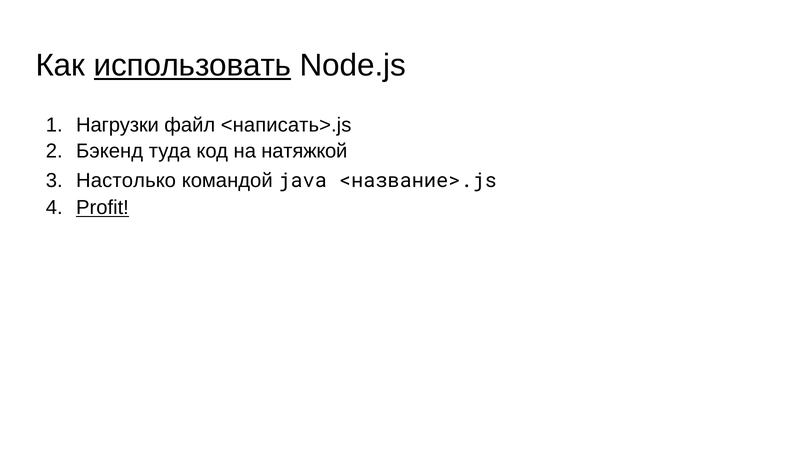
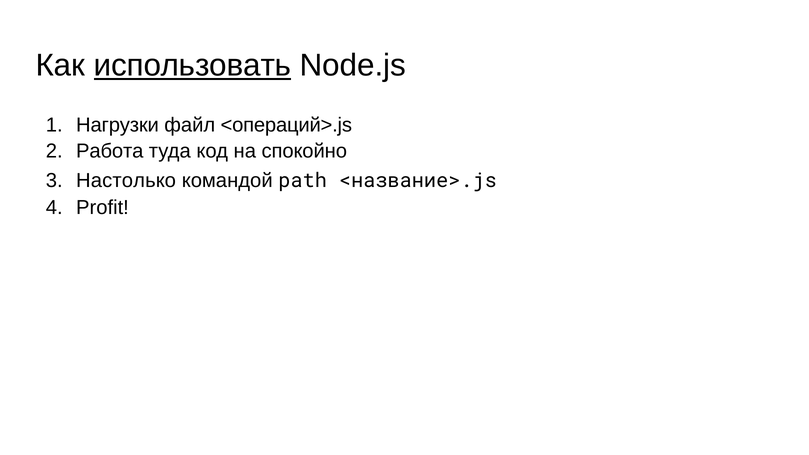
<написать>.js: <написать>.js -> <операций>.js
Бэкенд: Бэкенд -> Работа
натяжкой: натяжкой -> спокойно
java: java -> path
Profit underline: present -> none
